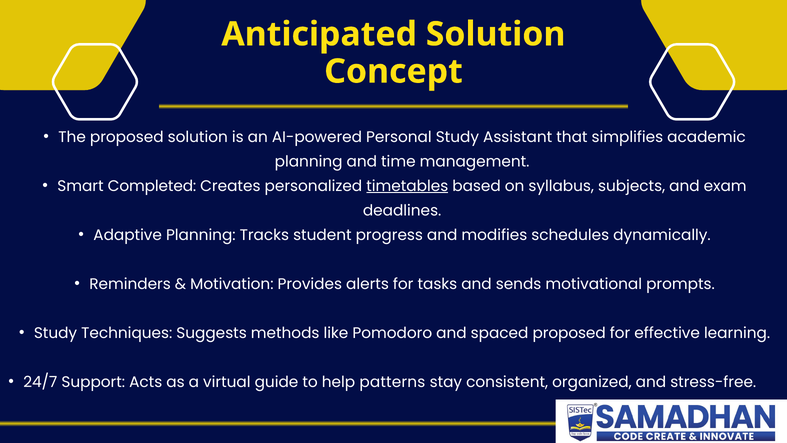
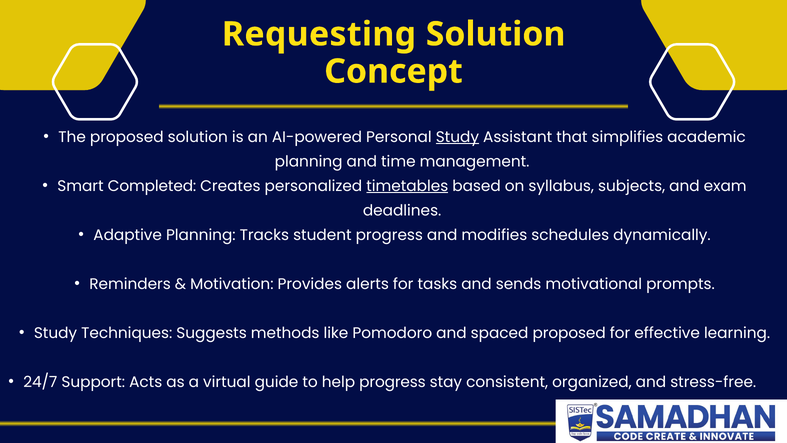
Anticipated: Anticipated -> Requesting
Study at (457, 137) underline: none -> present
help patterns: patterns -> progress
